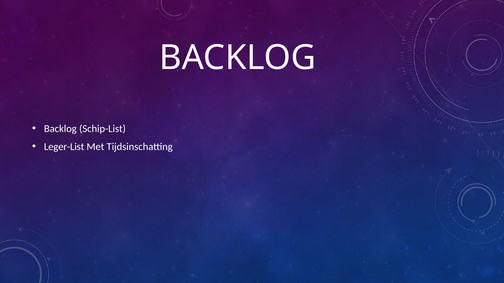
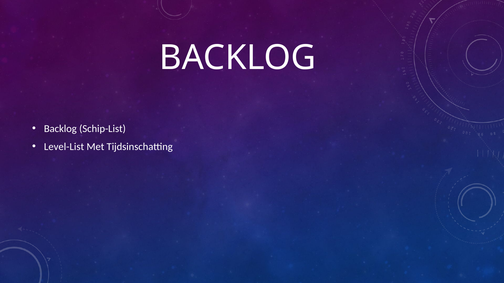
Leger-List: Leger-List -> Level-List
